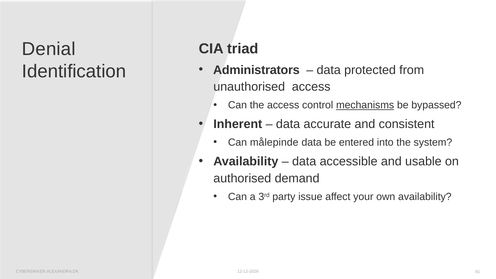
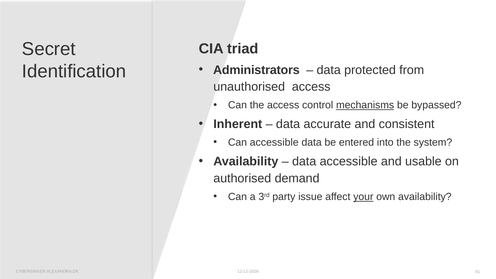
Denial: Denial -> Secret
Can målepinde: målepinde -> accessible
your underline: none -> present
